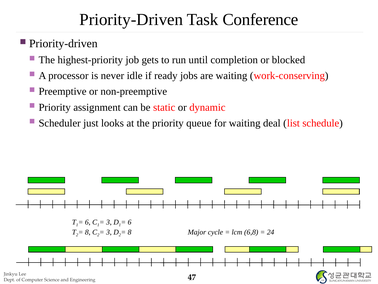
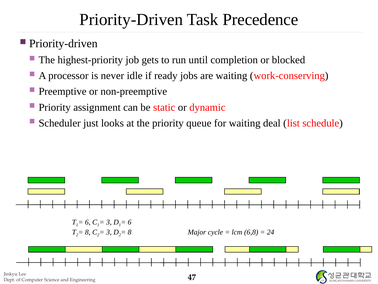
Conference: Conference -> Precedence
